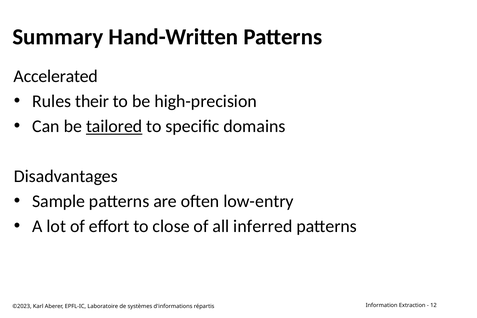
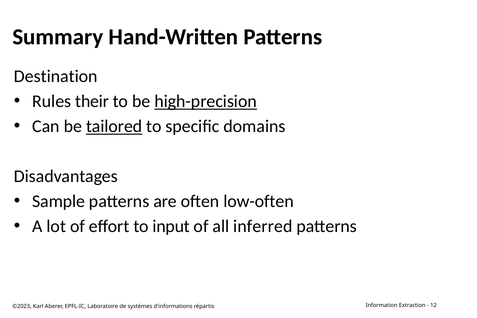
Accelerated: Accelerated -> Destination
high-precision underline: none -> present
low-entry: low-entry -> low-often
close: close -> input
